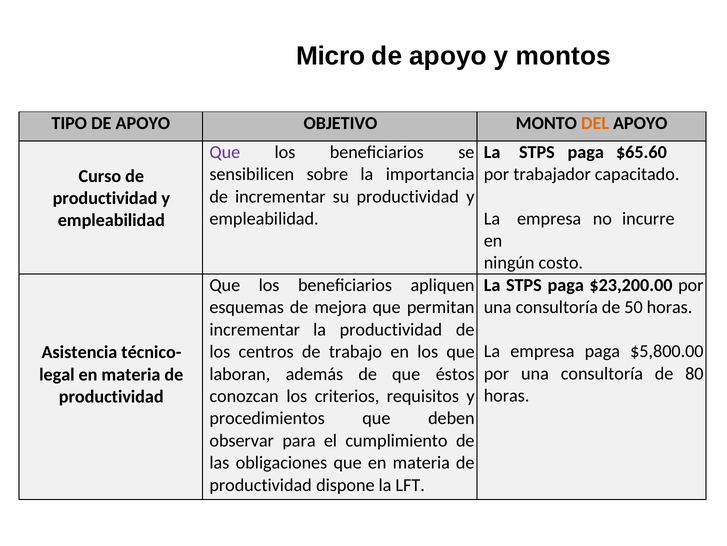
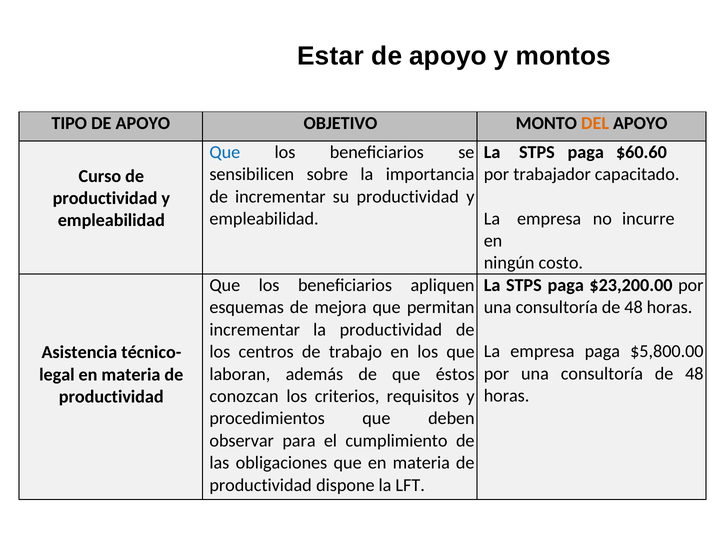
Micro: Micro -> Estar
Que at (225, 152) colour: purple -> blue
$65.60: $65.60 -> $60.60
50 at (634, 307): 50 -> 48
80 at (694, 373): 80 -> 48
